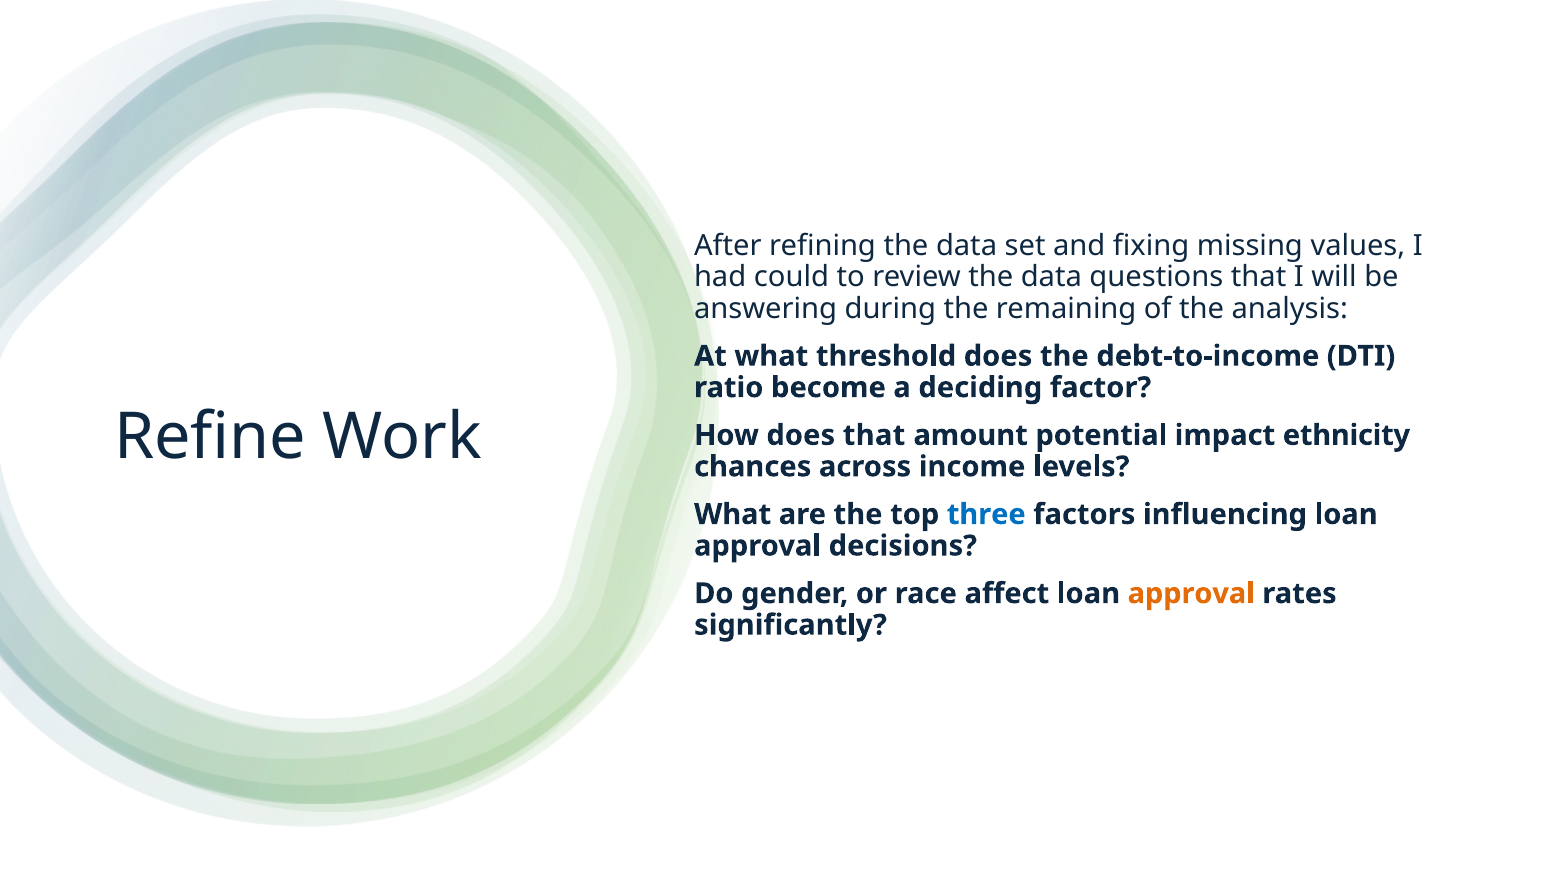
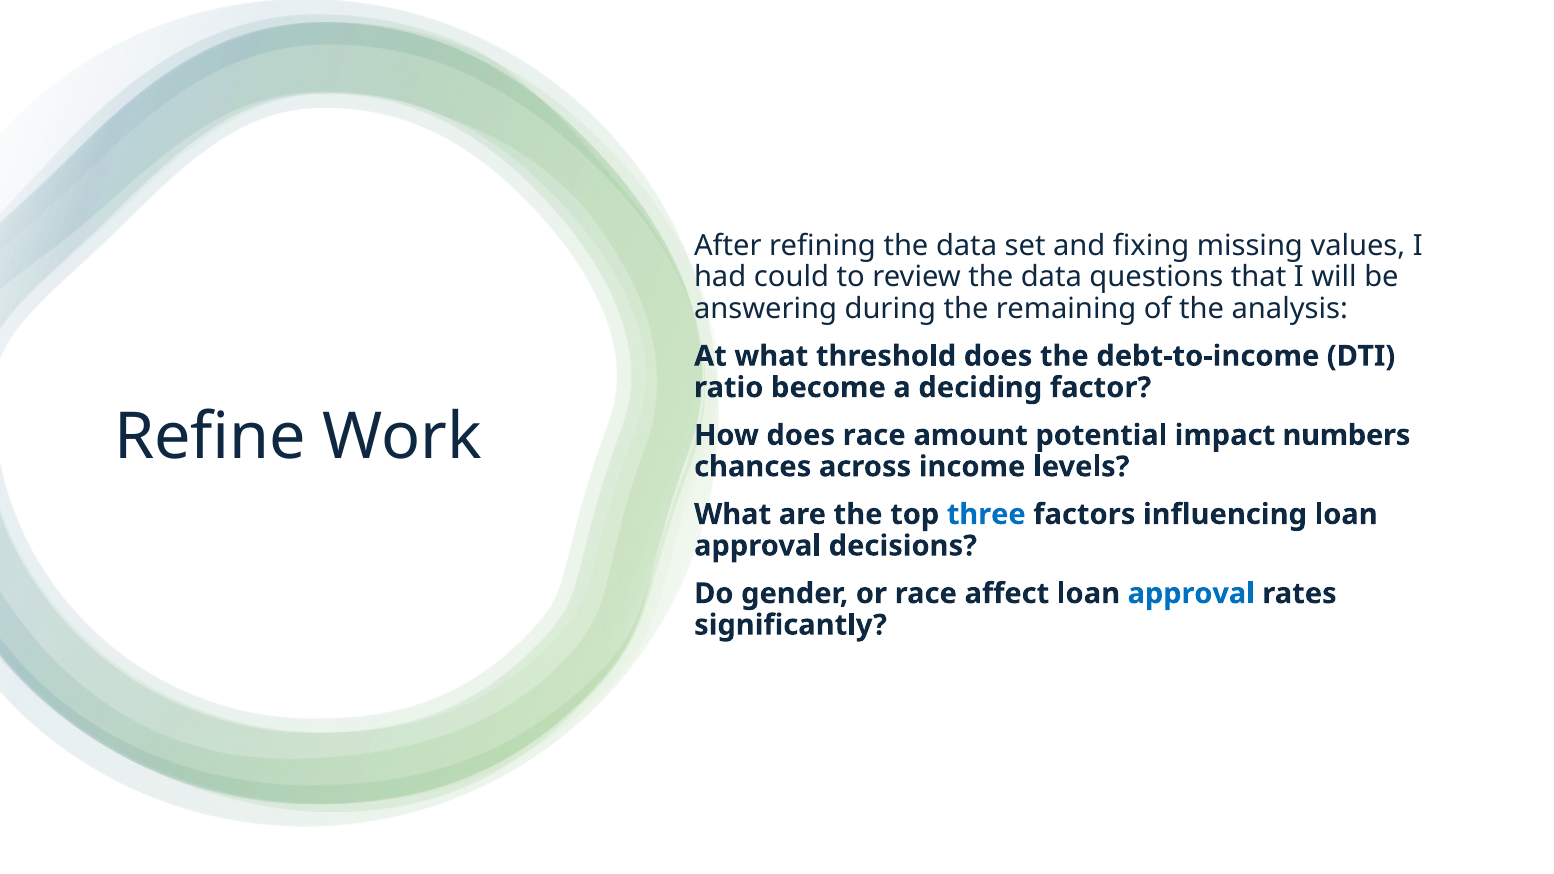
does that: that -> race
ethnicity: ethnicity -> numbers
approval at (1191, 594) colour: orange -> blue
